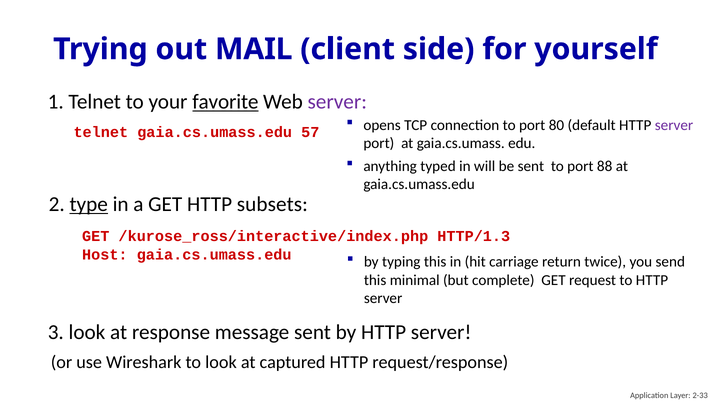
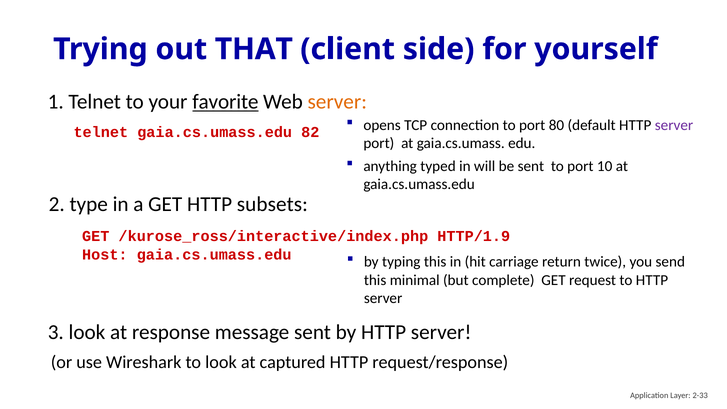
MAIL: MAIL -> THAT
server at (337, 102) colour: purple -> orange
57: 57 -> 82
88: 88 -> 10
type underline: present -> none
HTTP/1.3: HTTP/1.3 -> HTTP/1.9
